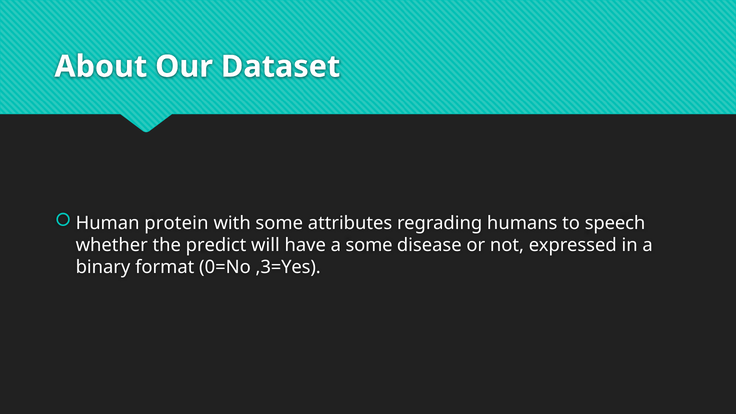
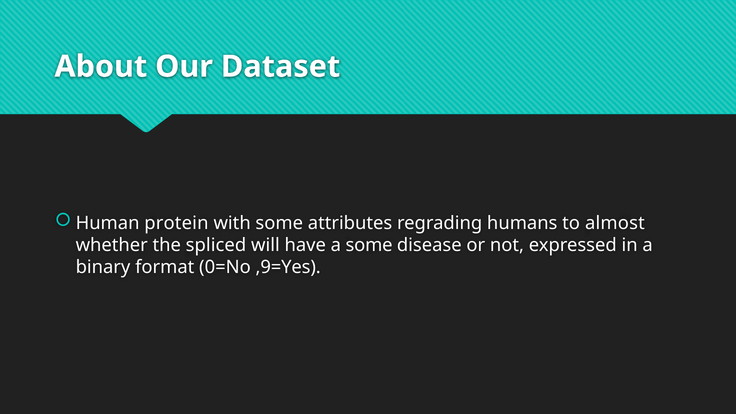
speech: speech -> almost
predict: predict -> spliced
,3=Yes: ,3=Yes -> ,9=Yes
